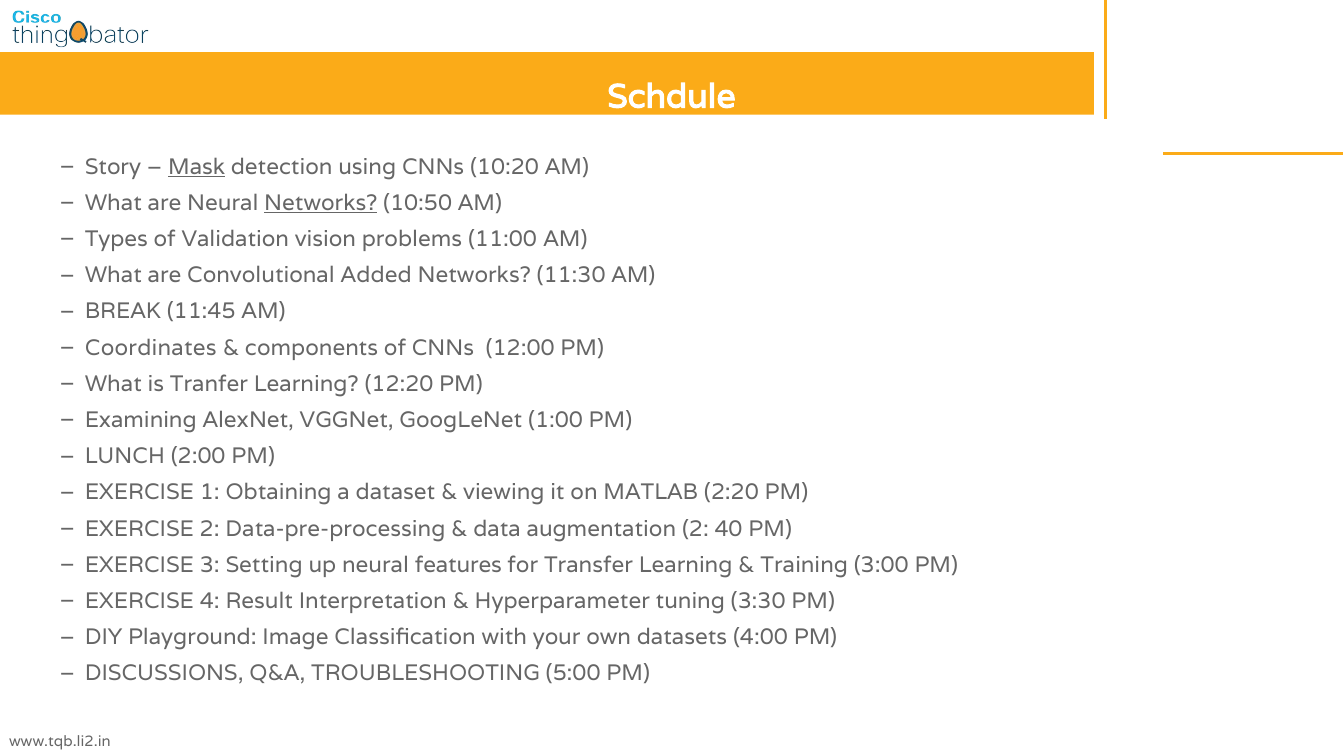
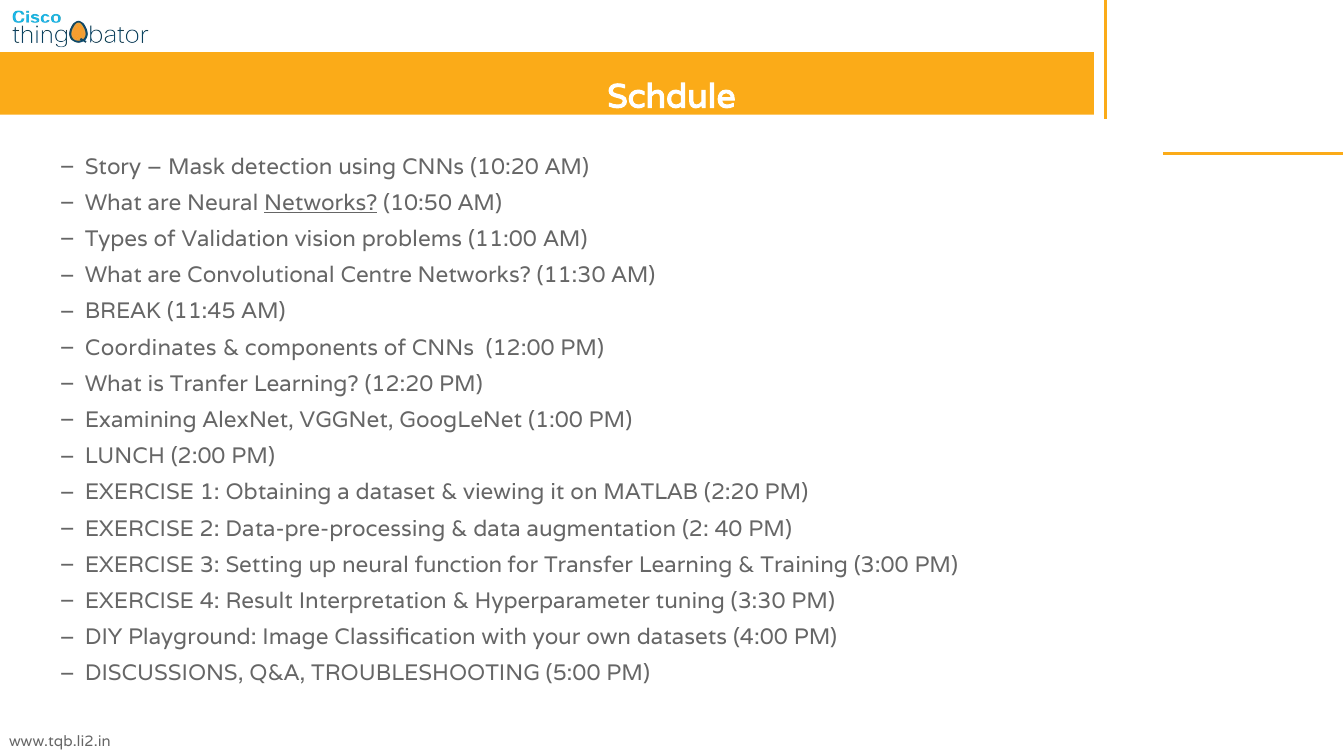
Mask underline: present -> none
Added: Added -> Centre
features: features -> function
